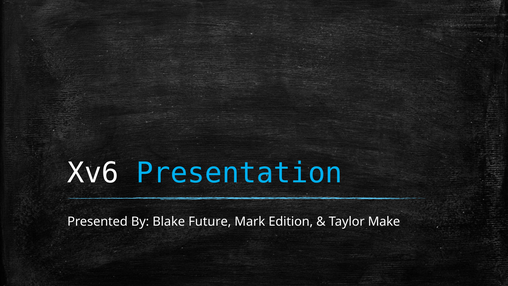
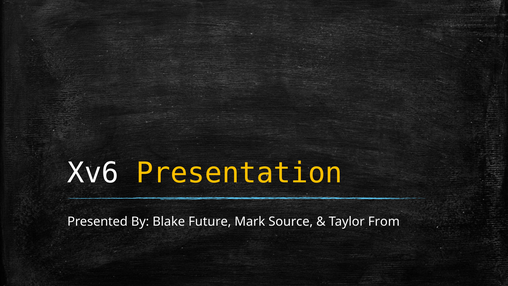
Presentation colour: light blue -> yellow
Edition: Edition -> Source
Make: Make -> From
